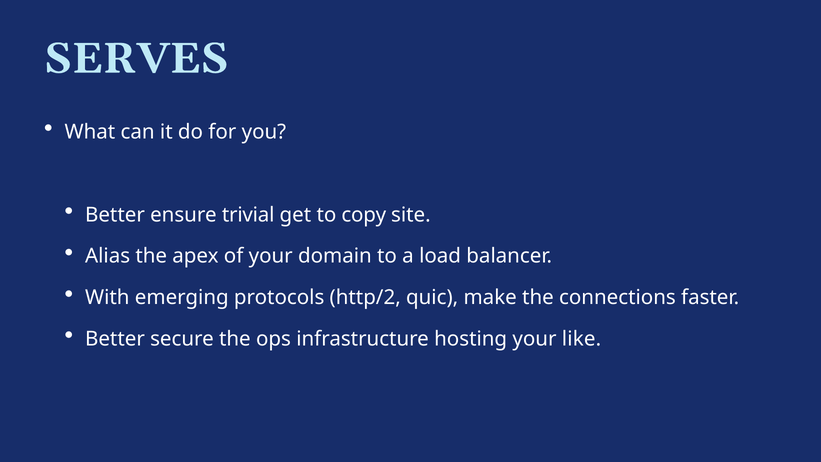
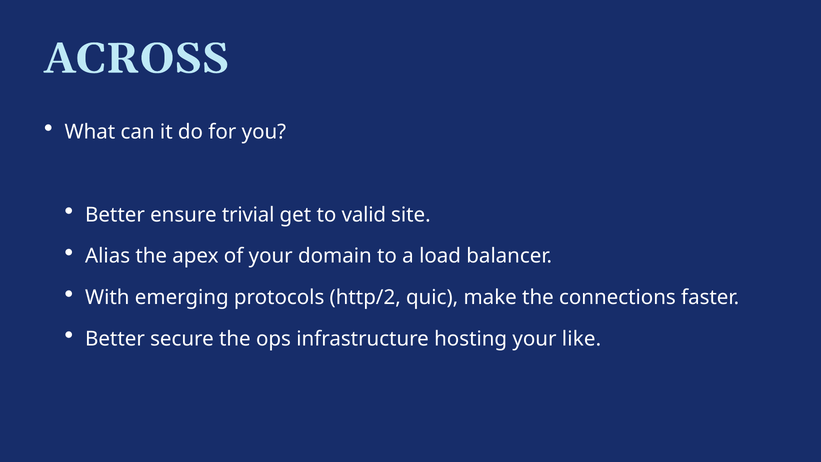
SERVES: SERVES -> ACROSS
copy: copy -> valid
